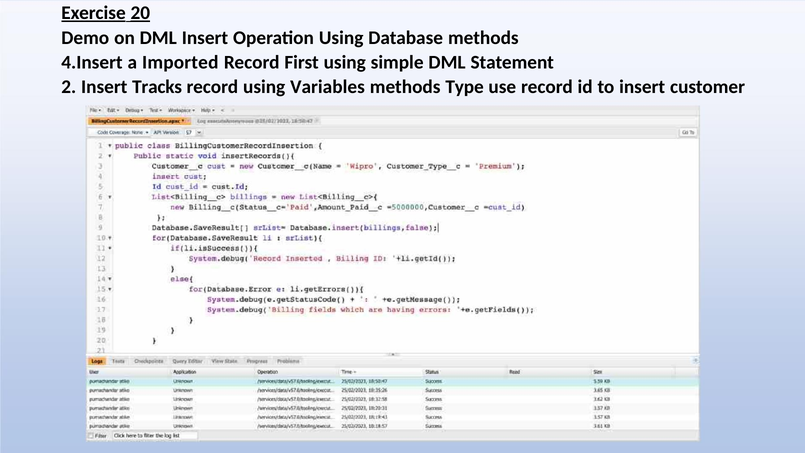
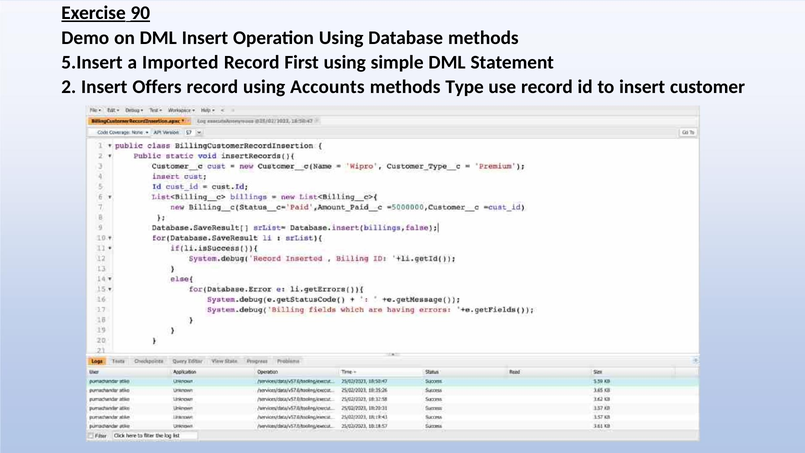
20: 20 -> 90
4.Insert: 4.Insert -> 5.Insert
Tracks: Tracks -> Offers
Variables: Variables -> Accounts
